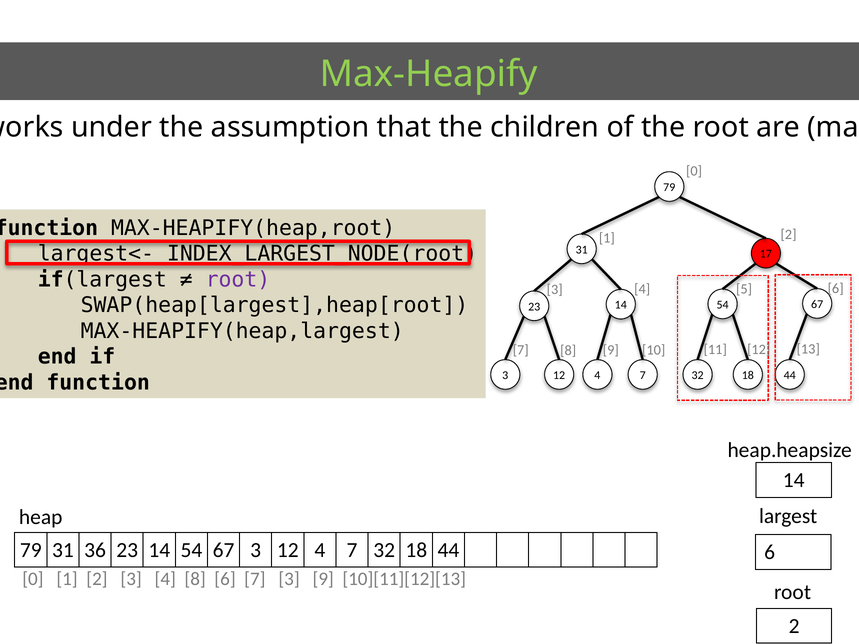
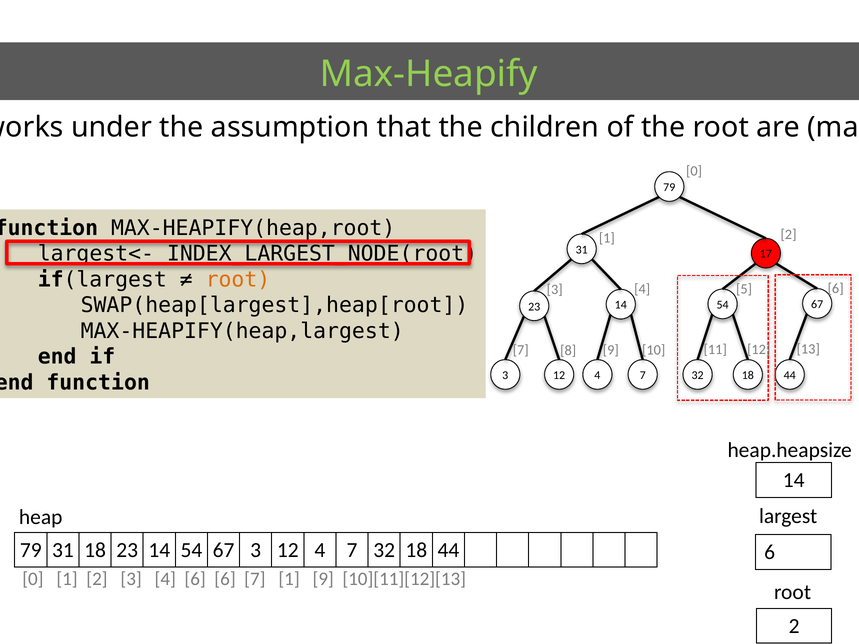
root at (238, 280) colour: purple -> orange
31 36: 36 -> 18
4 8: 8 -> 6
7 3: 3 -> 1
